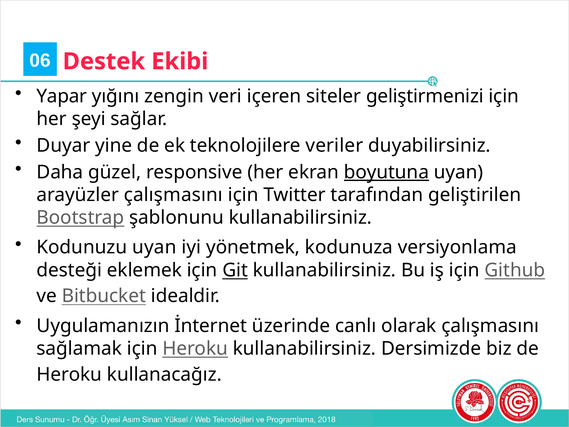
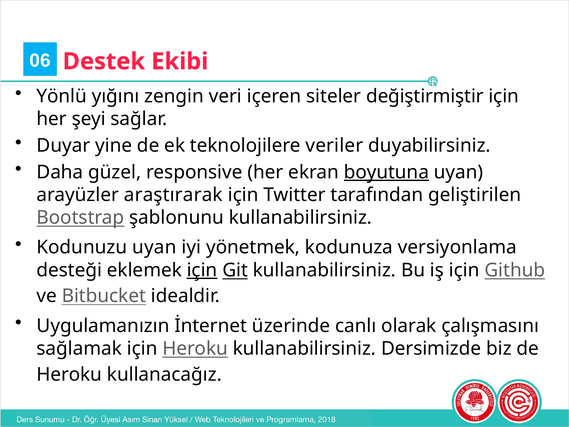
Yapar: Yapar -> Yönlü
geliştirmenizi: geliştirmenizi -> değiştirmiştir
arayüzler çalışmasını: çalışmasını -> araştırarak
için at (202, 270) underline: none -> present
